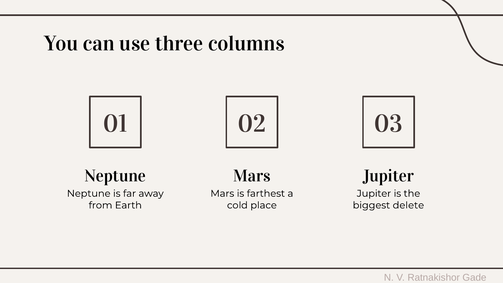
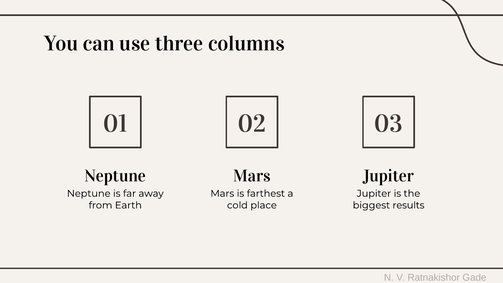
delete: delete -> results
